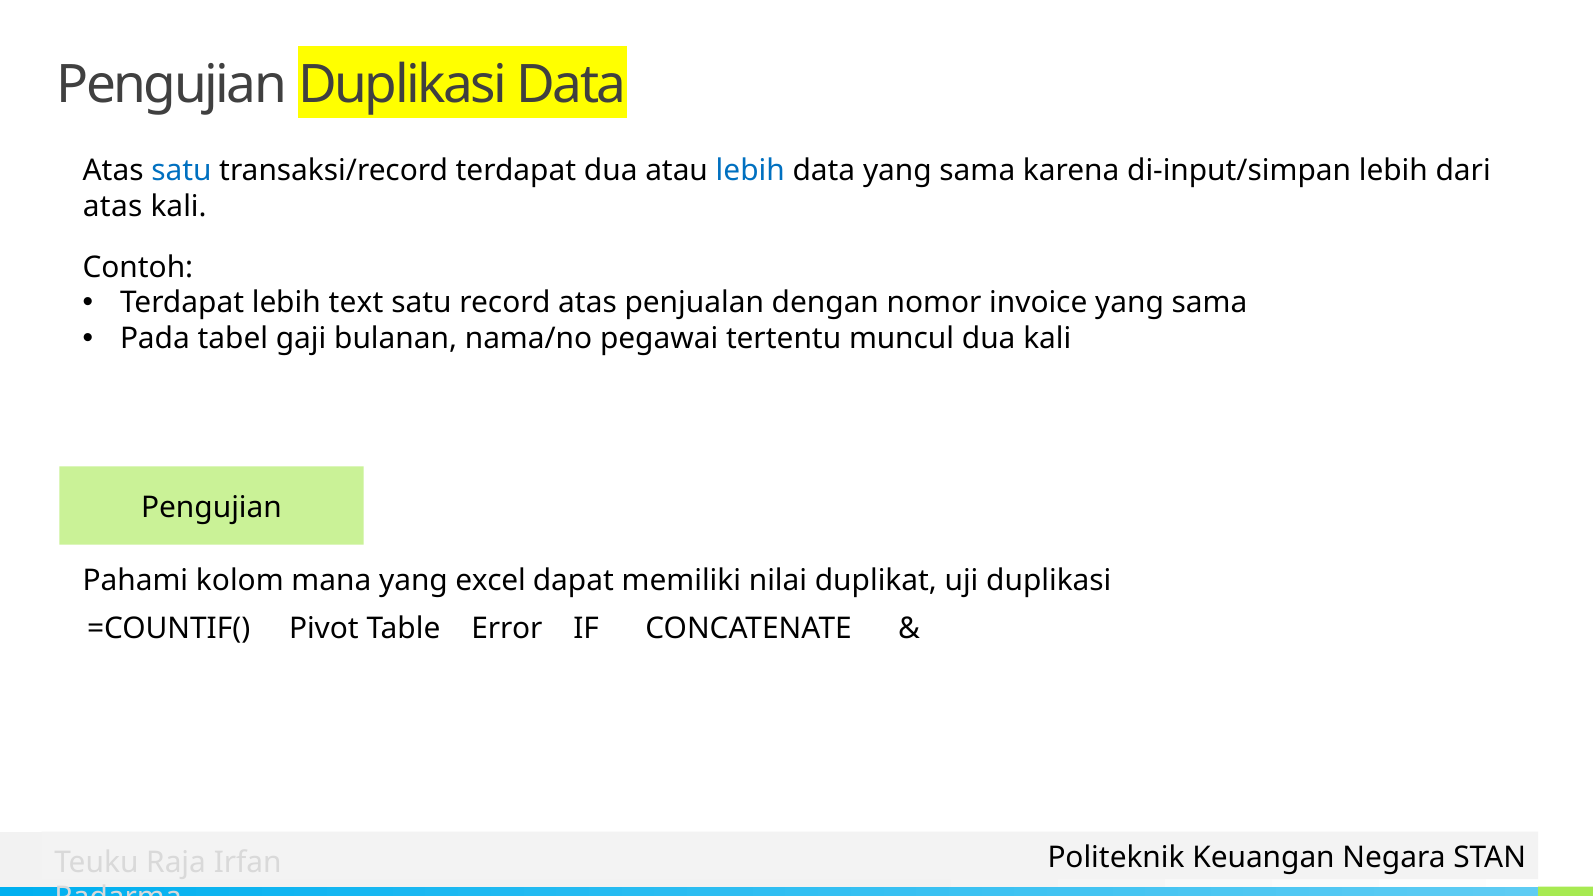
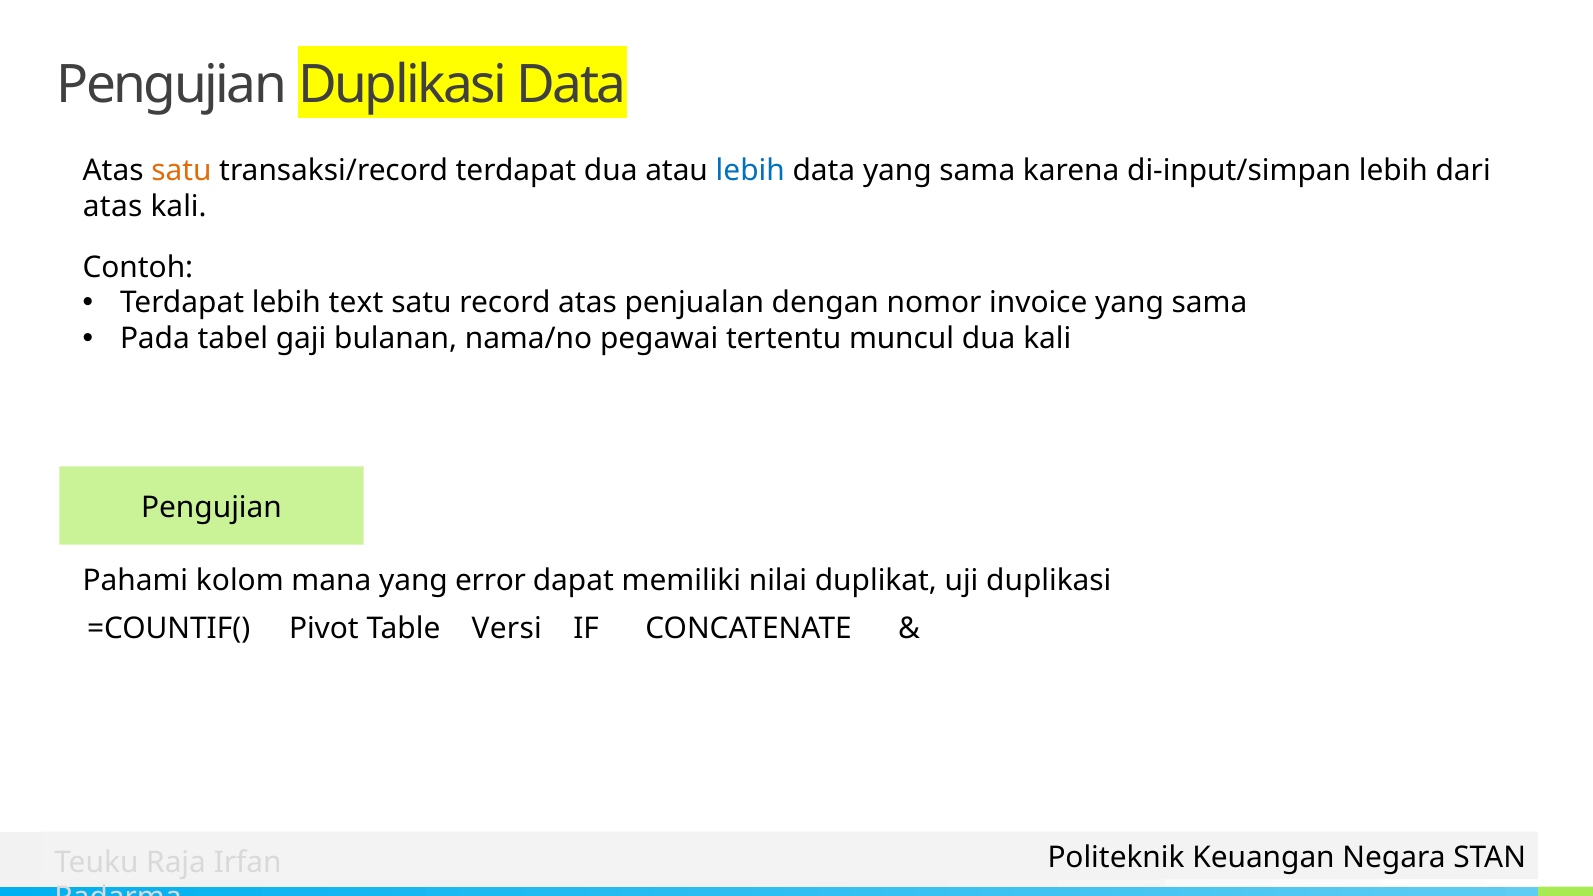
satu at (181, 171) colour: blue -> orange
excel: excel -> error
Error: Error -> Versi
